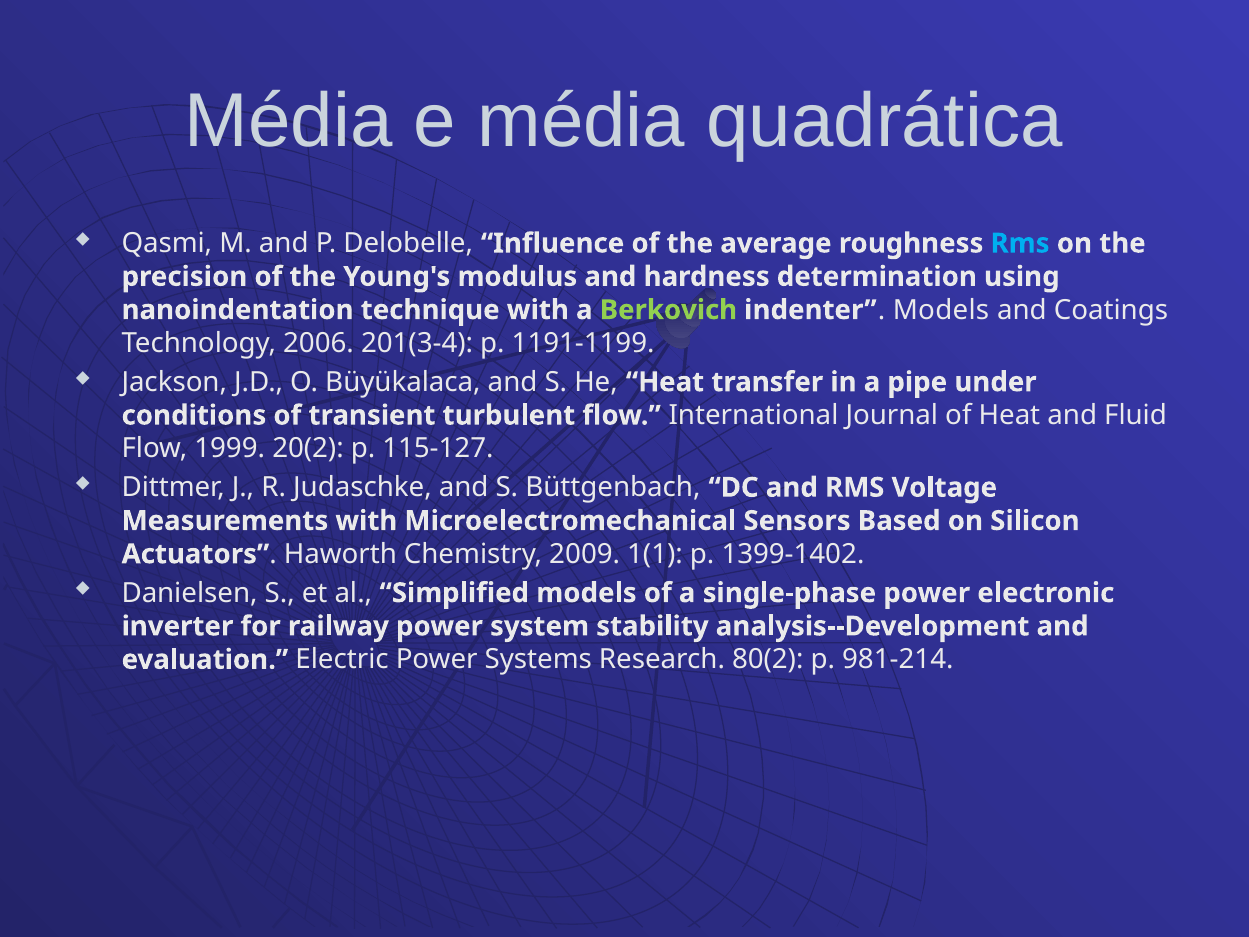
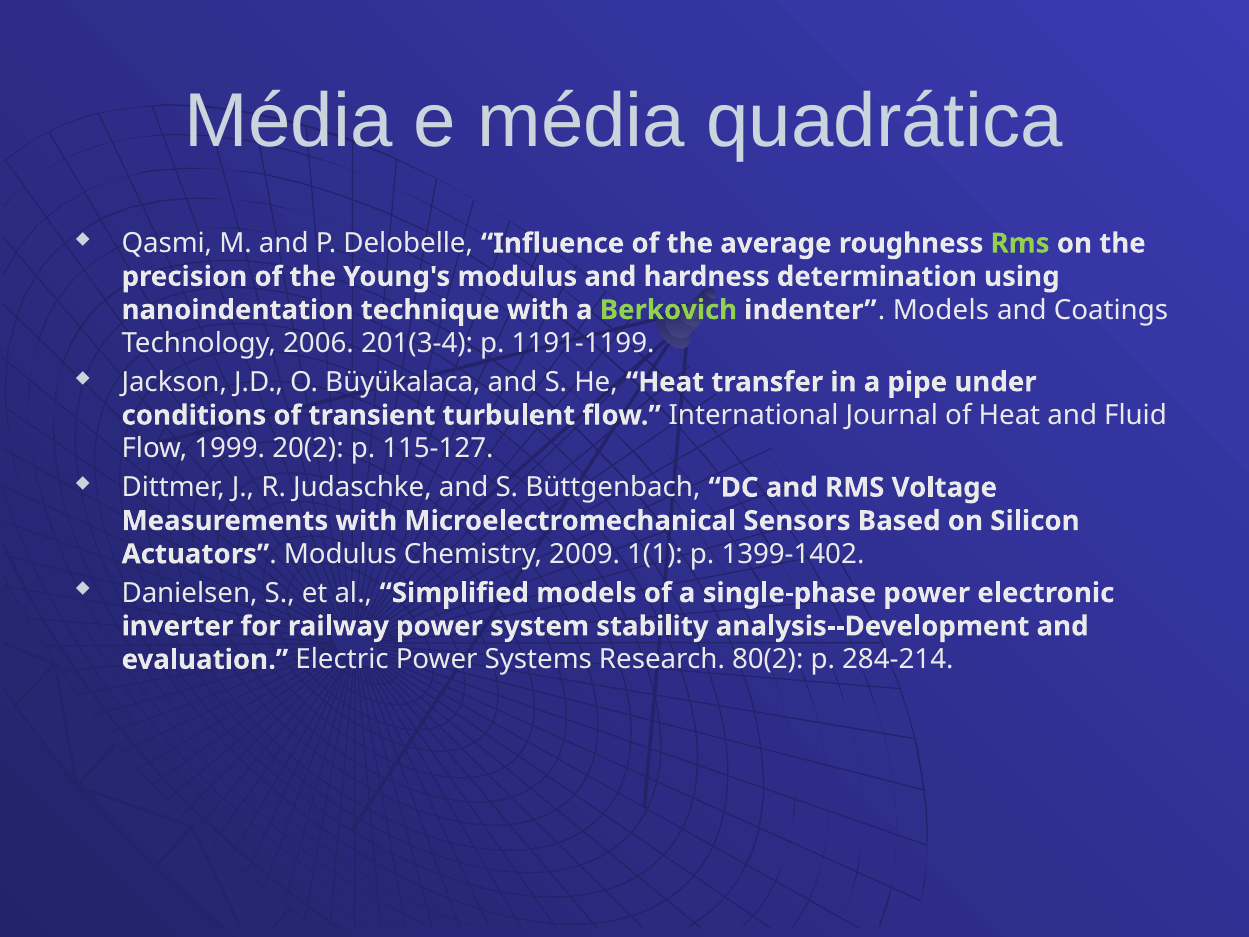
Rms at (1020, 243) colour: light blue -> light green
Actuators Haworth: Haworth -> Modulus
981-214: 981-214 -> 284-214
